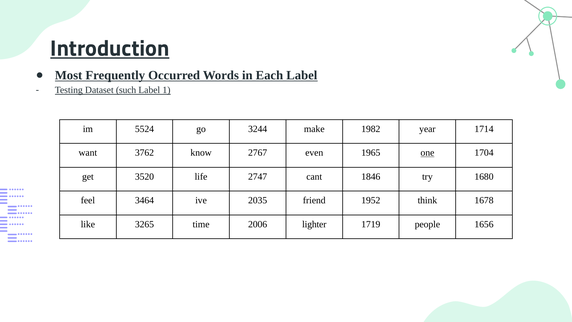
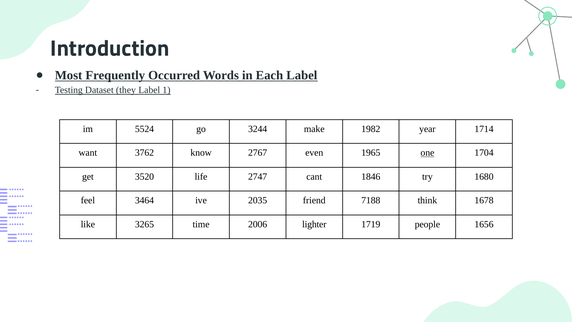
Introduction underline: present -> none
such: such -> they
1952: 1952 -> 7188
